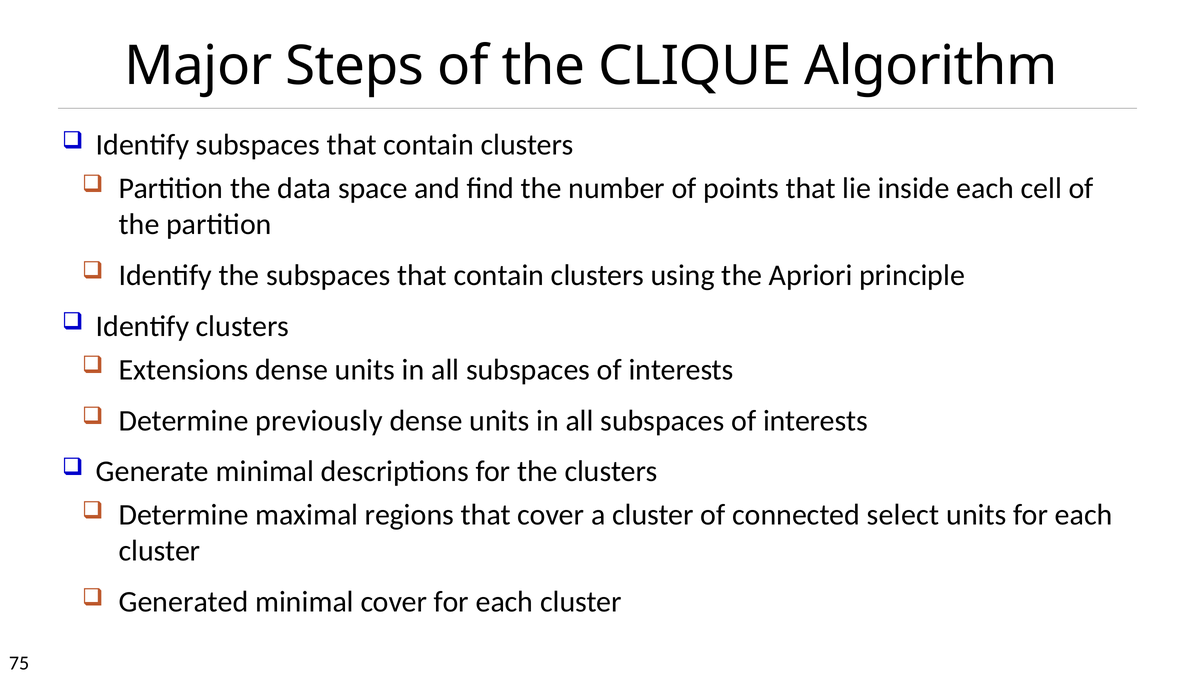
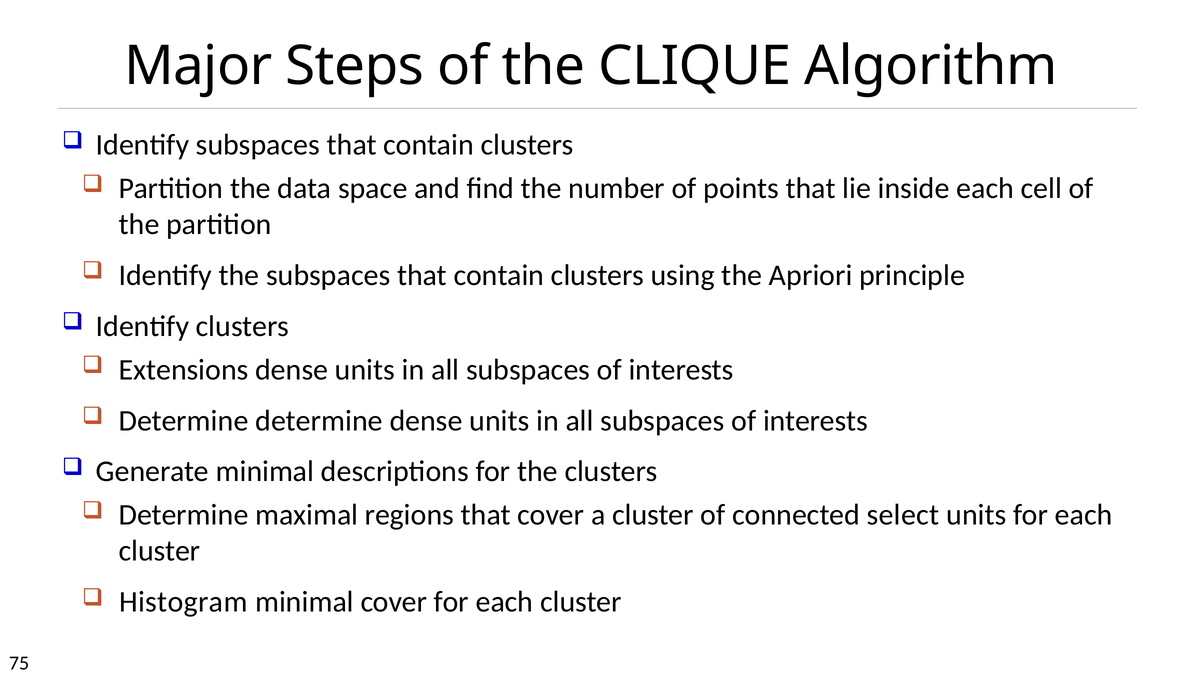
Determine previously: previously -> determine
Generated: Generated -> Histogram
